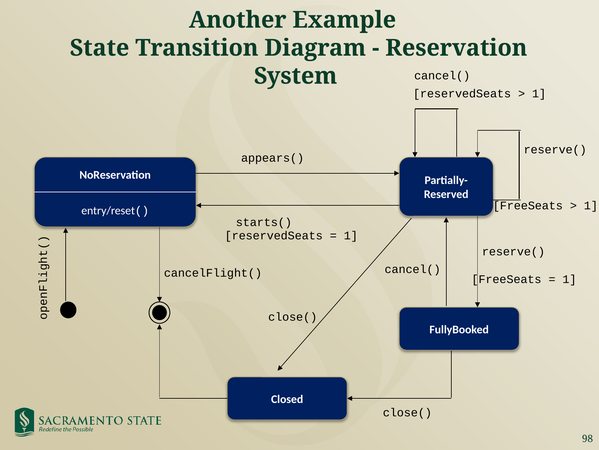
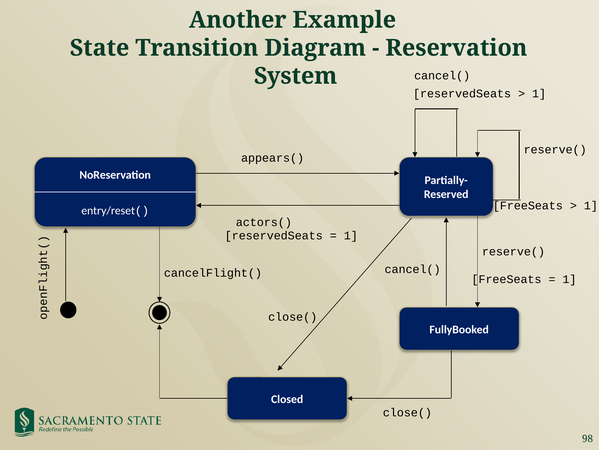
starts(: starts( -> actors(
